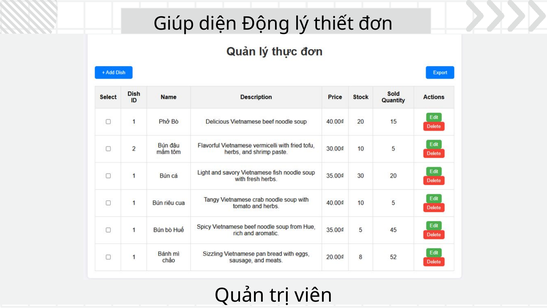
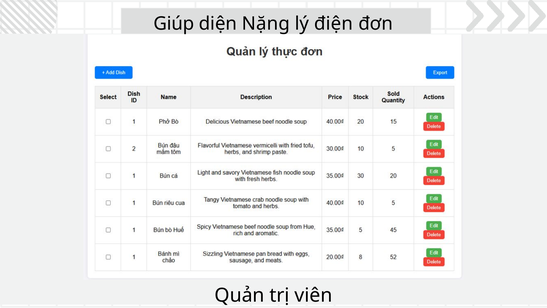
Động: Động -> Nặng
thiết: thiết -> điện
